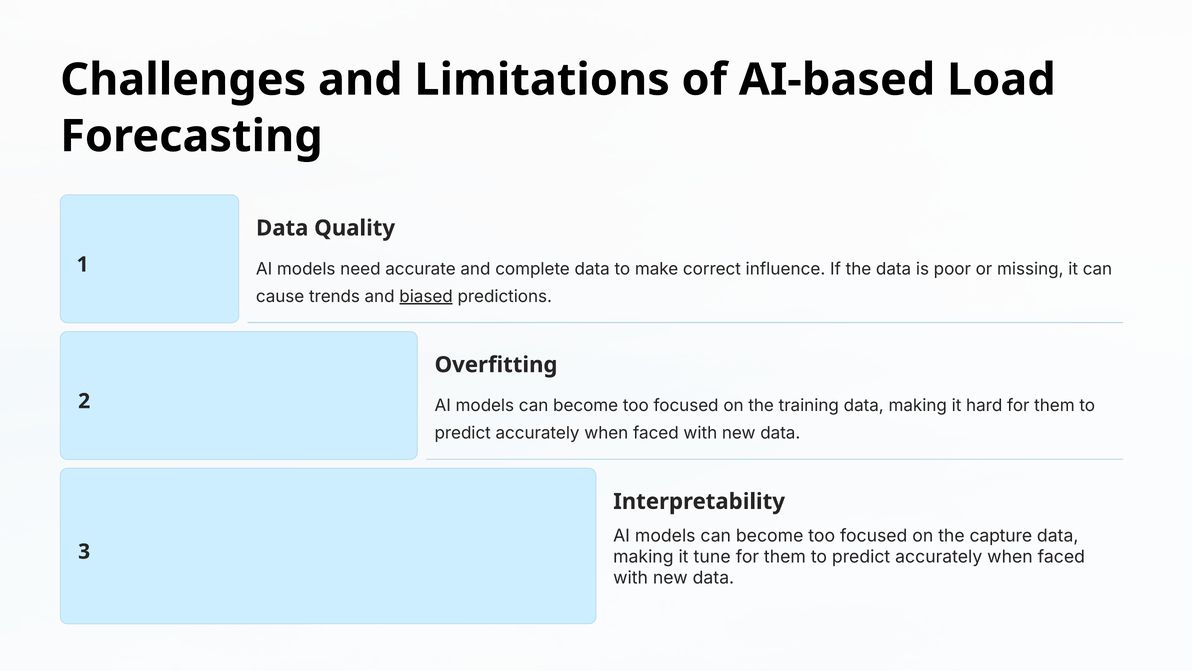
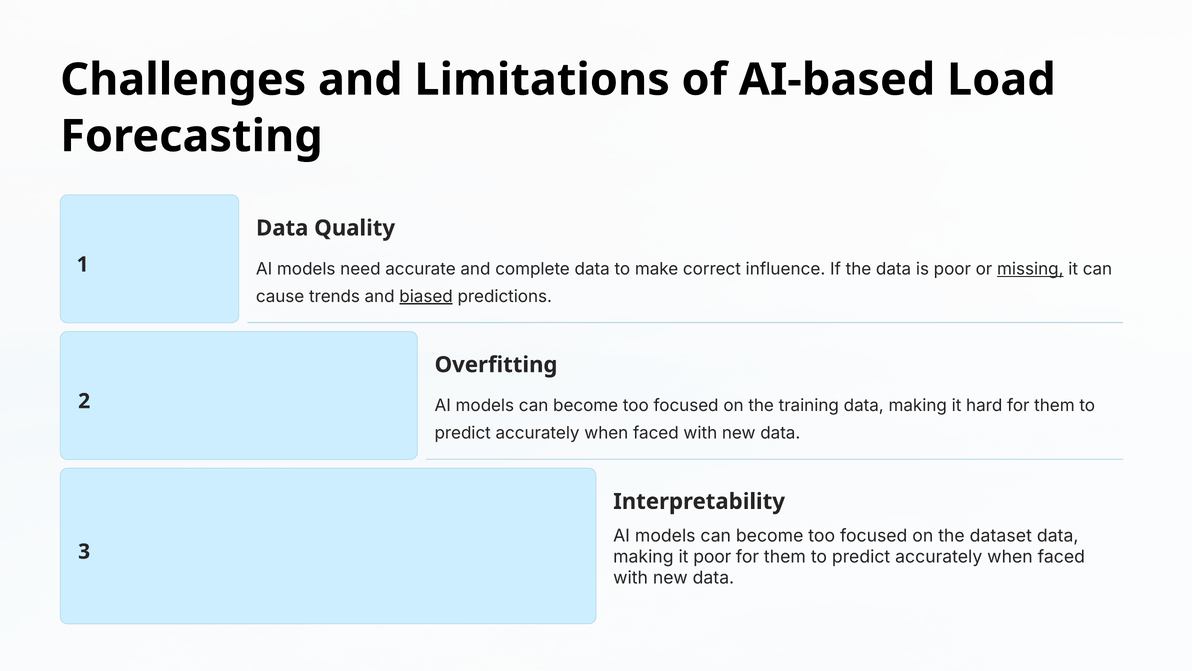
missing underline: none -> present
capture: capture -> dataset
it tune: tune -> poor
